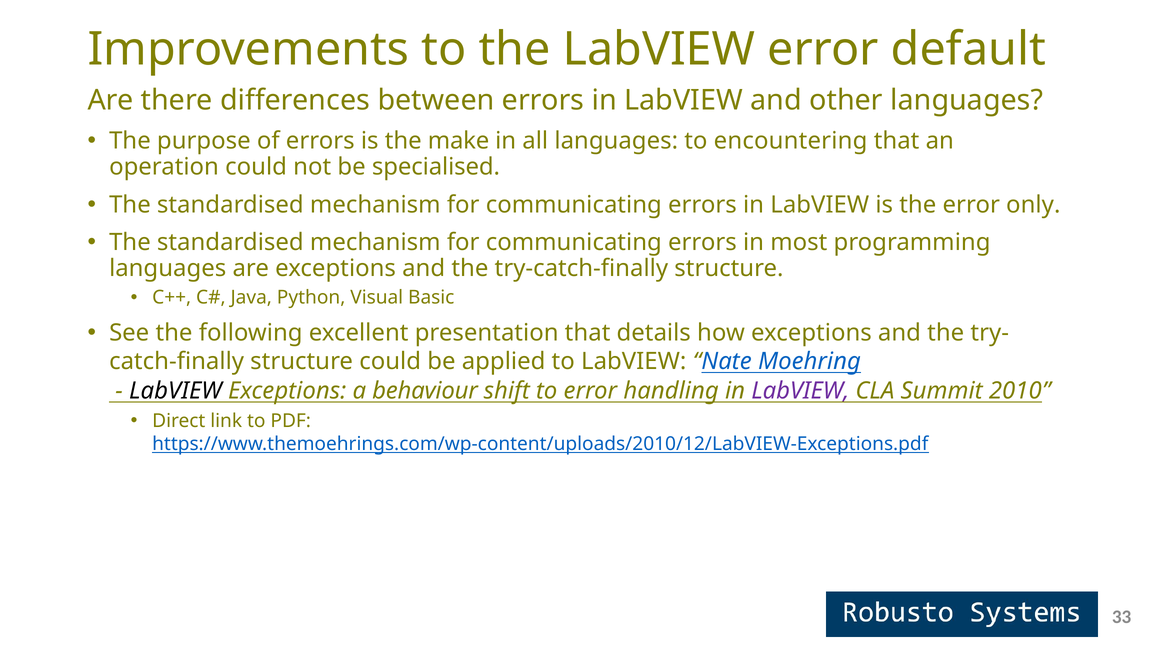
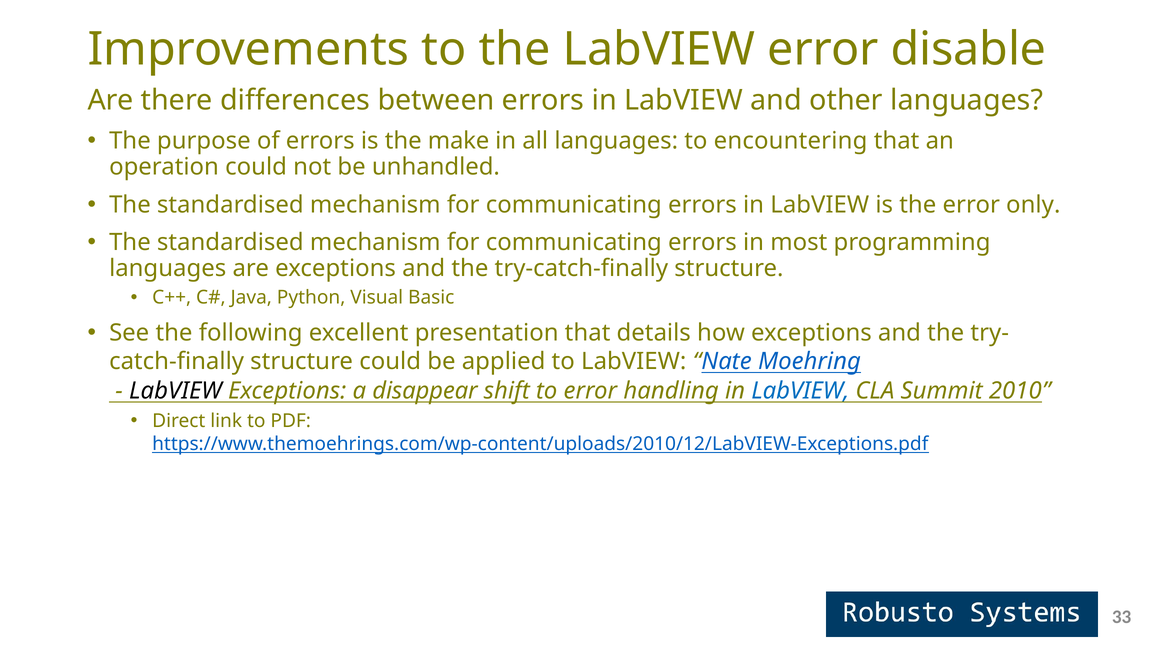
default: default -> disable
specialised: specialised -> unhandled
behaviour: behaviour -> disappear
LabVIEW at (800, 391) colour: purple -> blue
